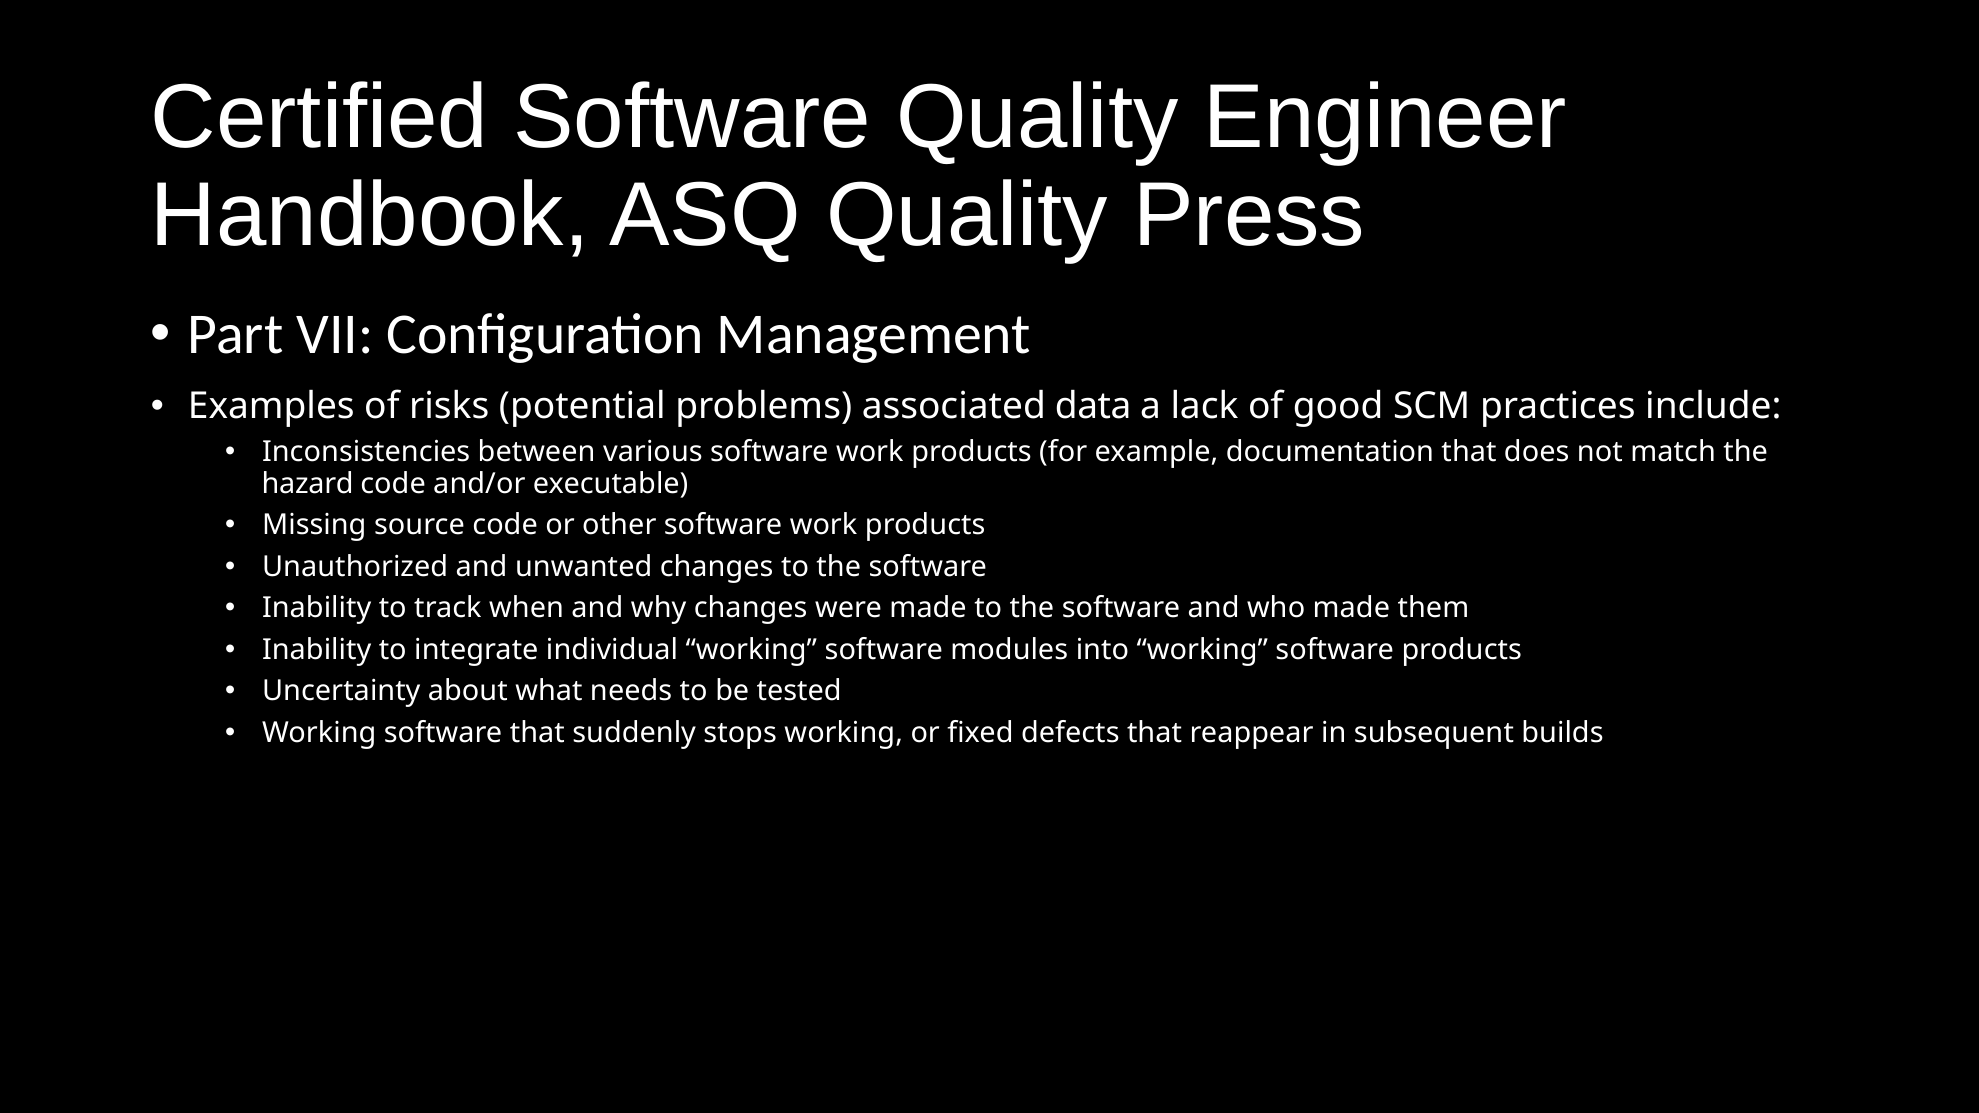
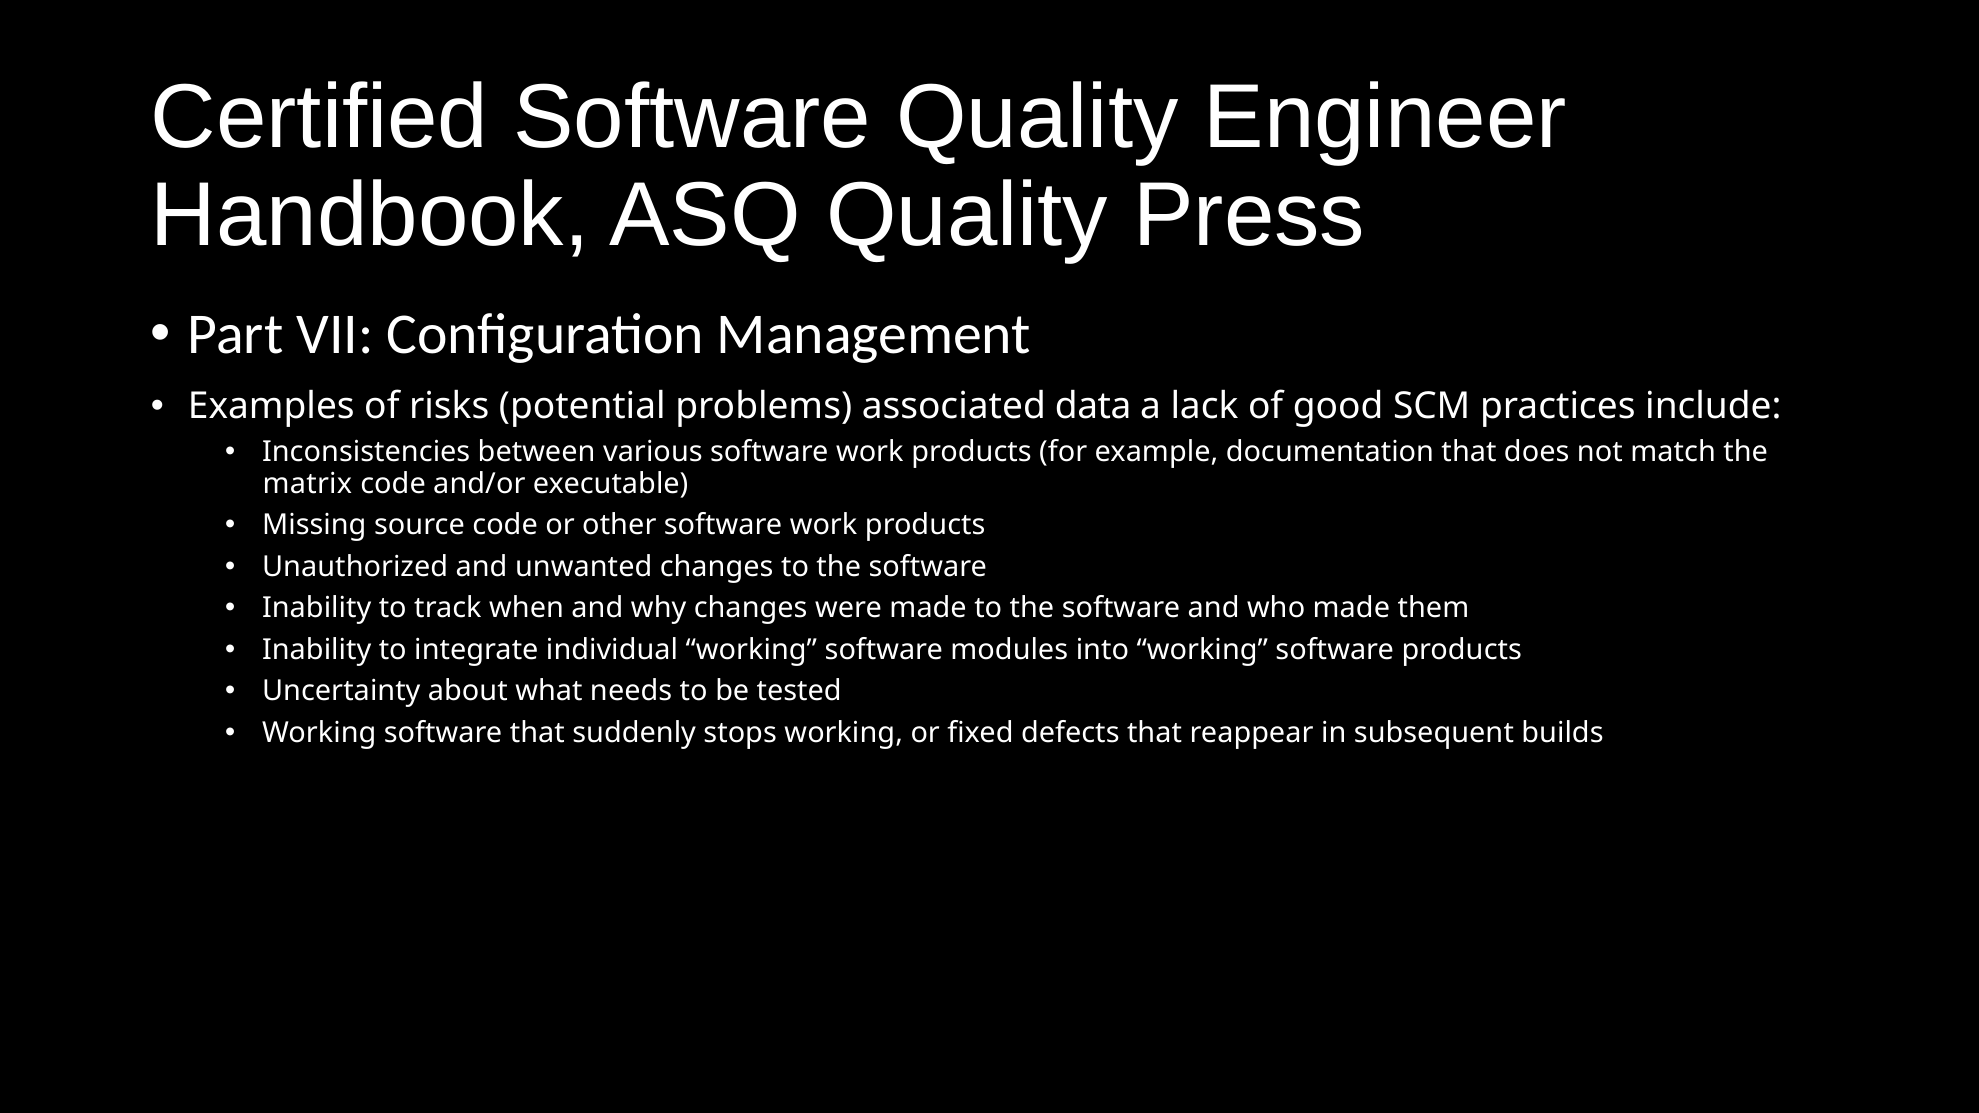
hazard: hazard -> matrix
